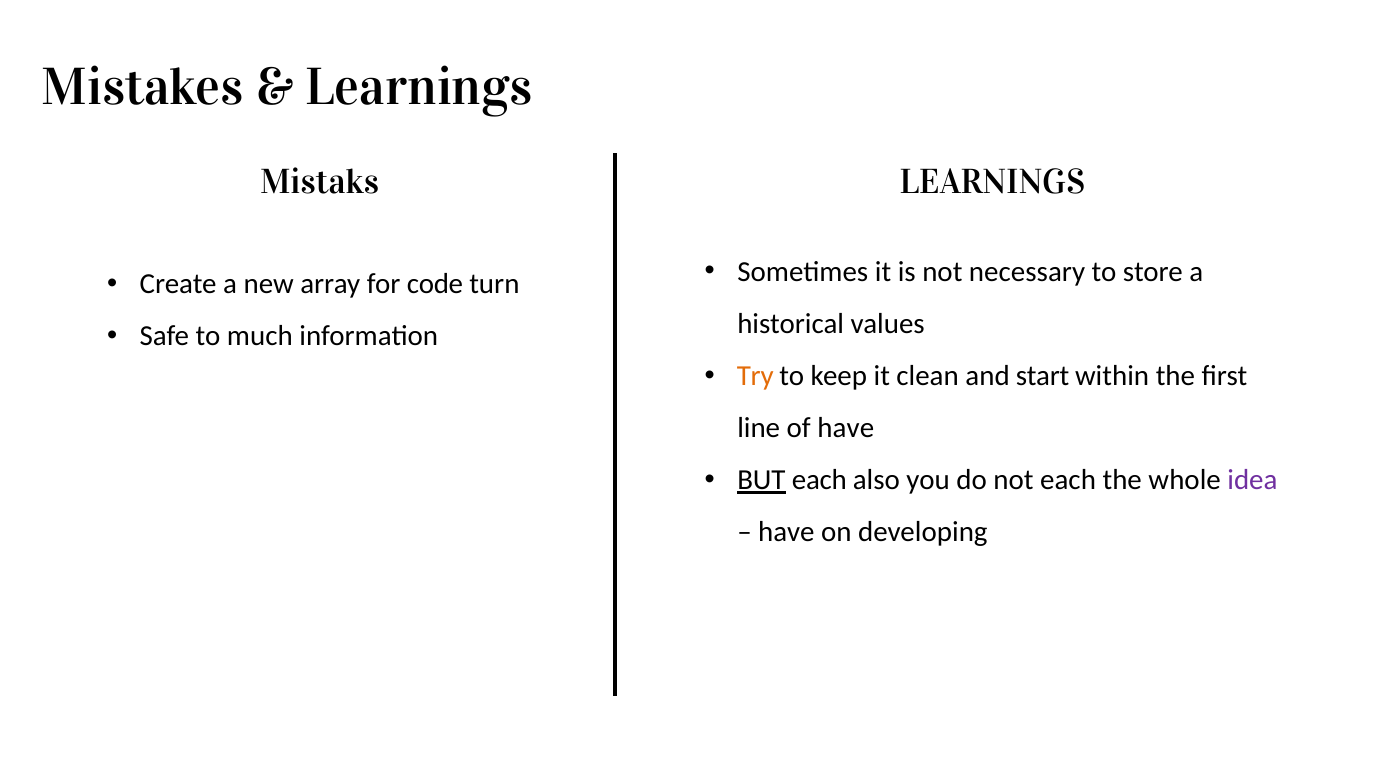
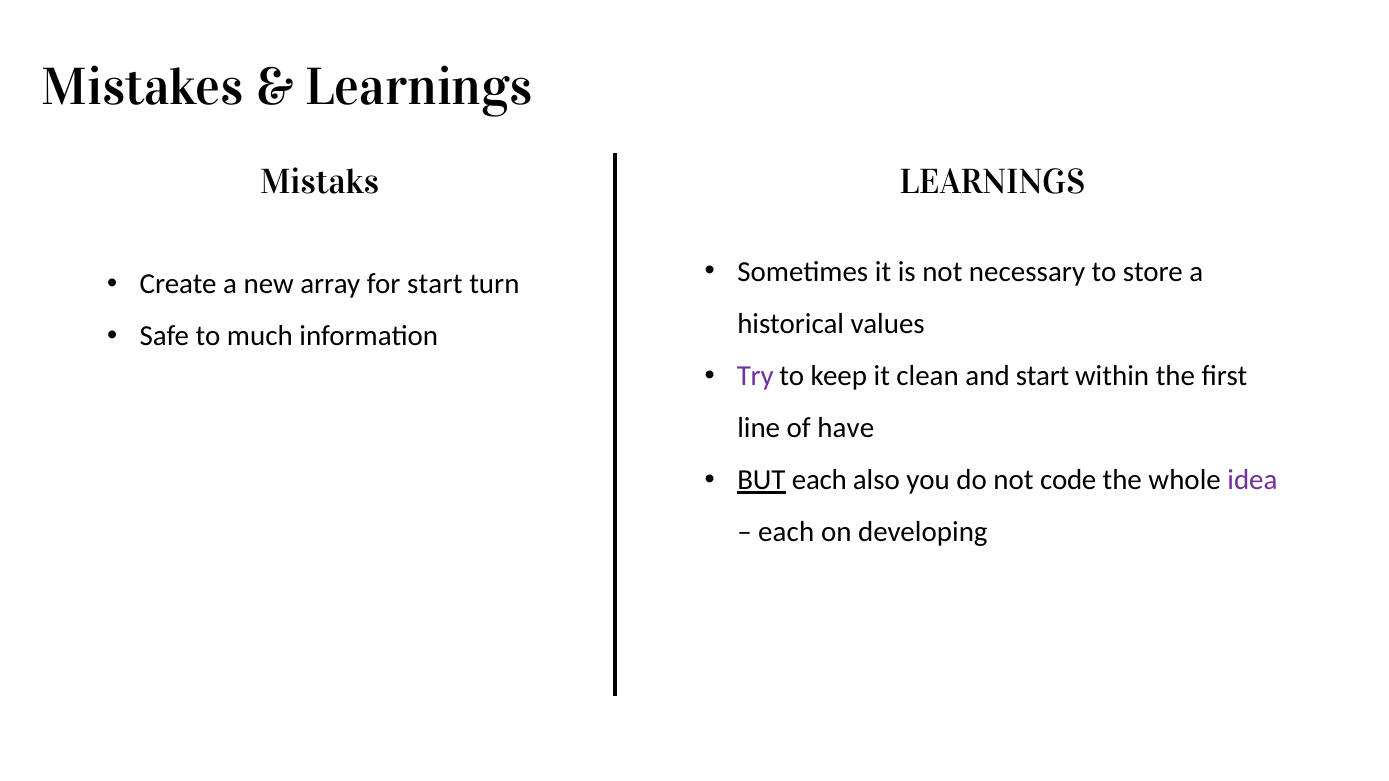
for code: code -> start
Try colour: orange -> purple
not each: each -> code
have at (786, 533): have -> each
